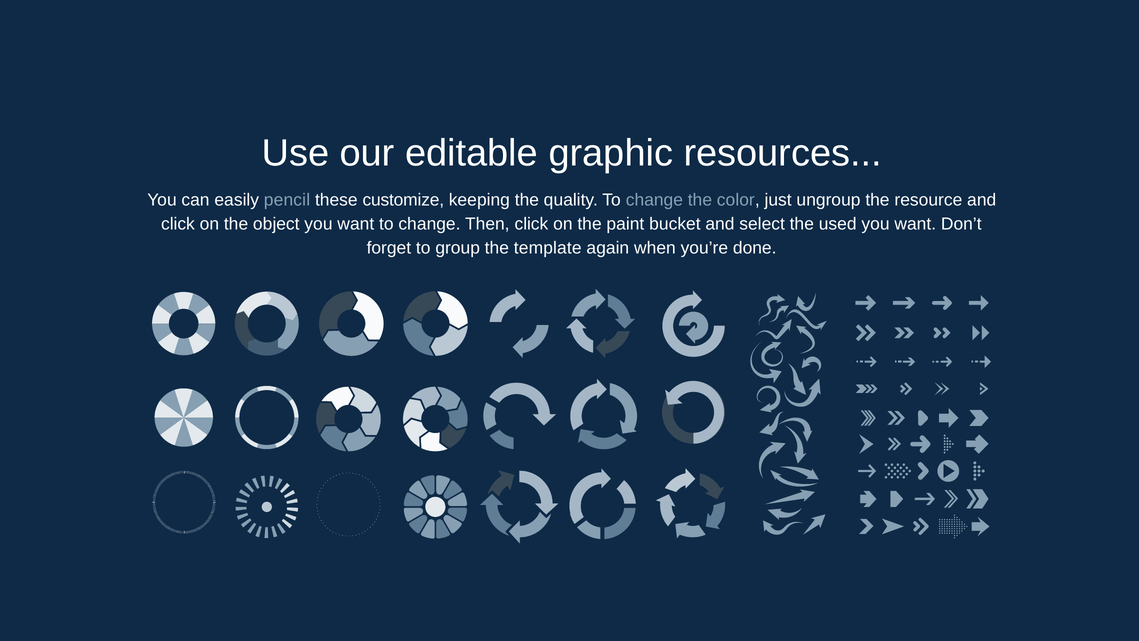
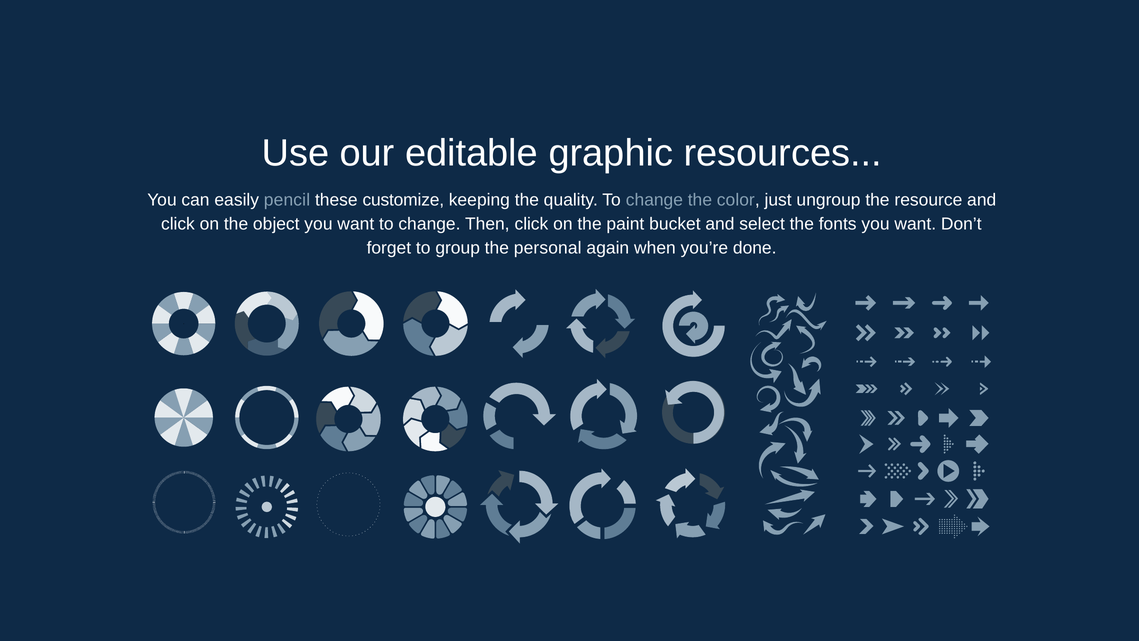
used: used -> fonts
template: template -> personal
